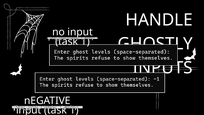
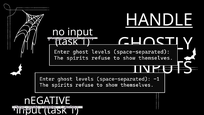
HANDLE underline: none -> present
